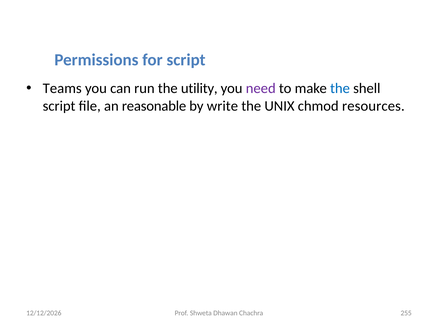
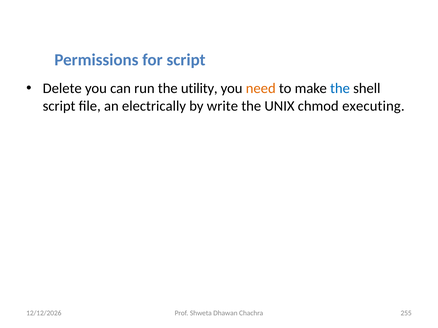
Teams: Teams -> Delete
need colour: purple -> orange
reasonable: reasonable -> electrically
resources: resources -> executing
